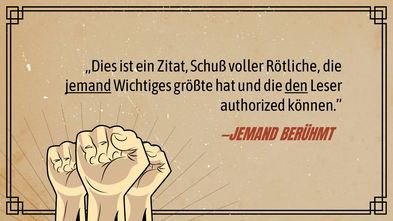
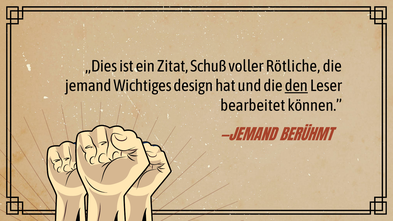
jemand underline: present -> none
größte: größte -> design
authorized: authorized -> bearbeitet
